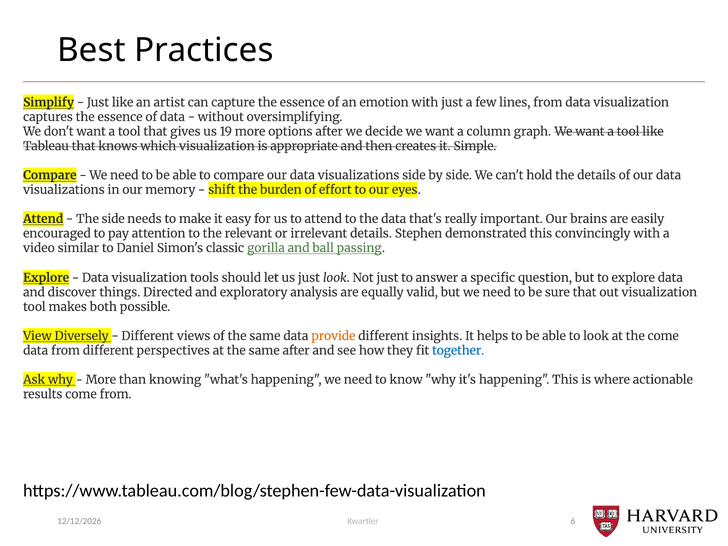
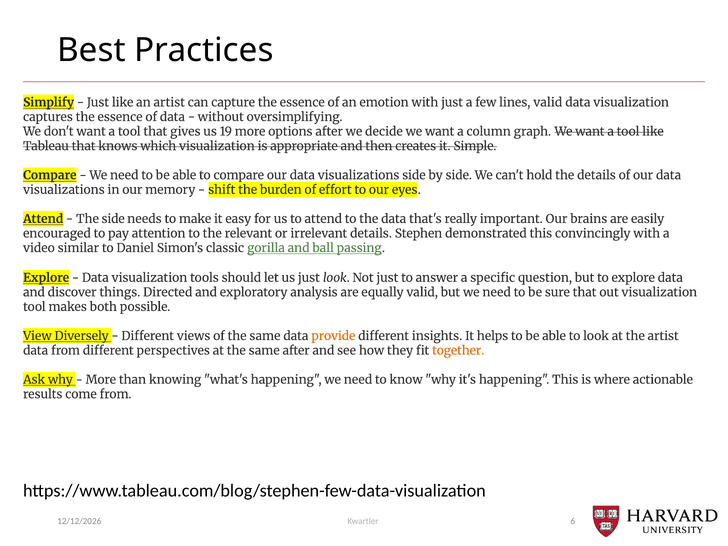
lines from: from -> valid
the come: come -> artist
together colour: blue -> orange
